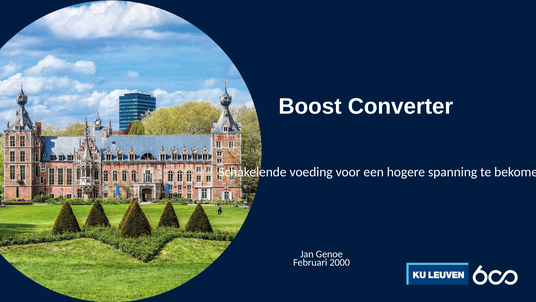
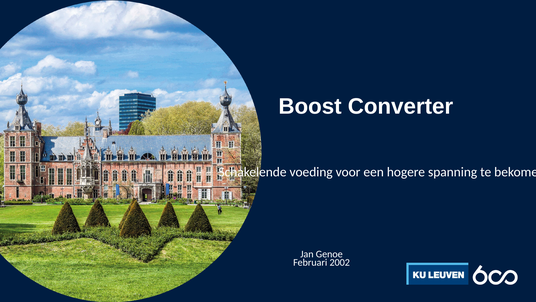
2000: 2000 -> 2002
